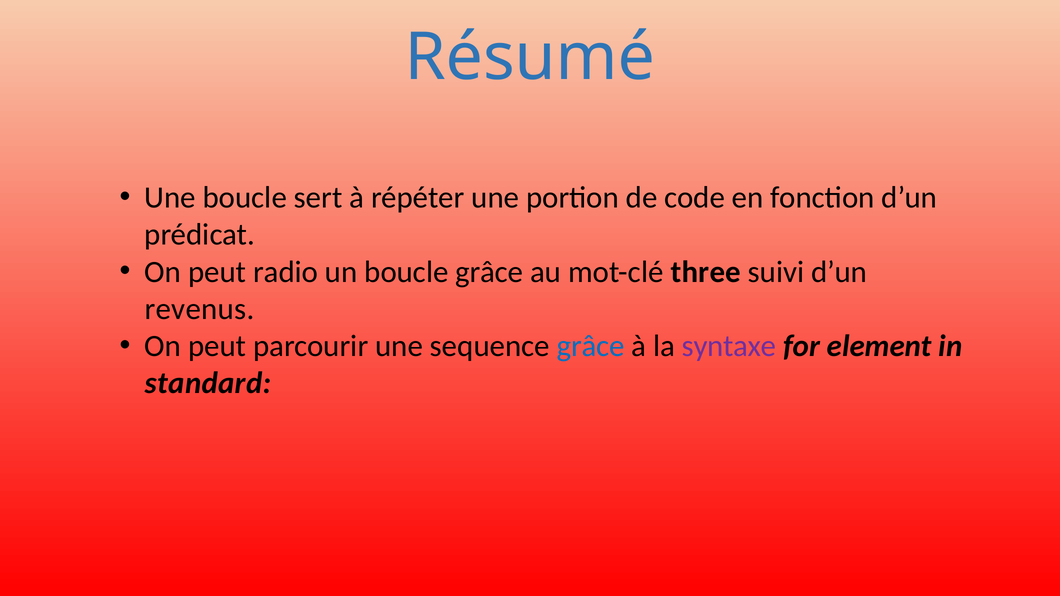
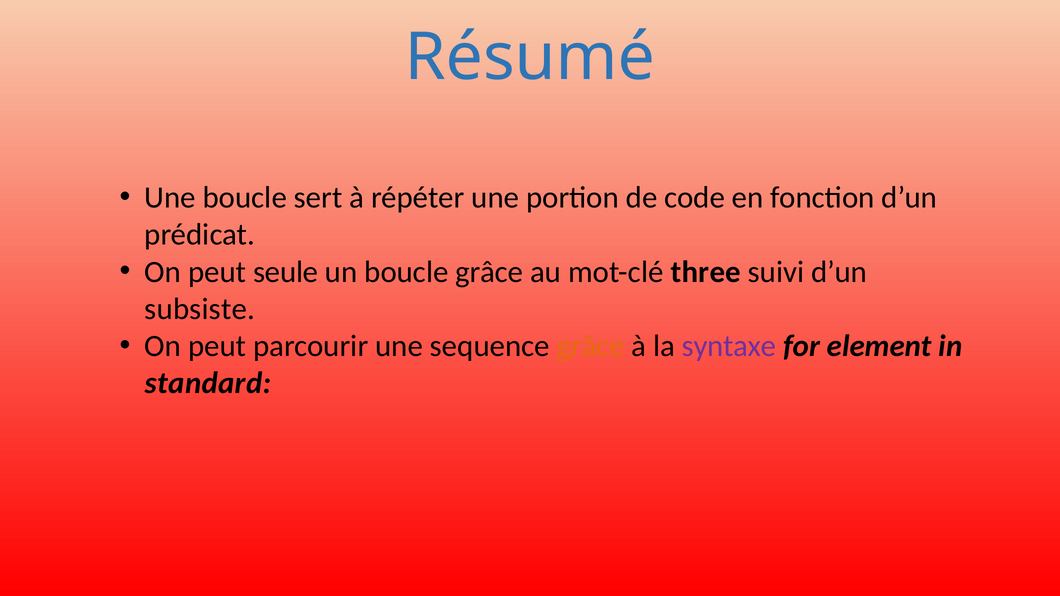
radio: radio -> seule
revenus: revenus -> subsiste
grâce at (591, 346) colour: blue -> orange
